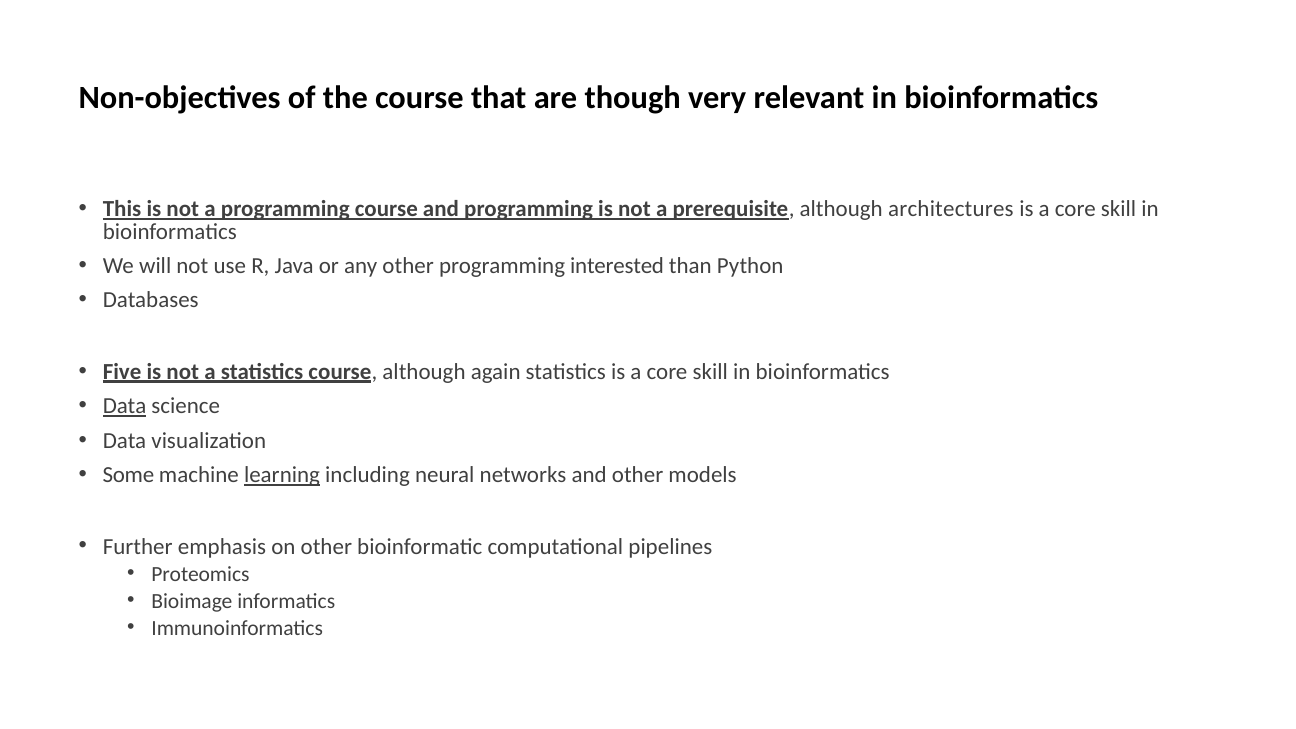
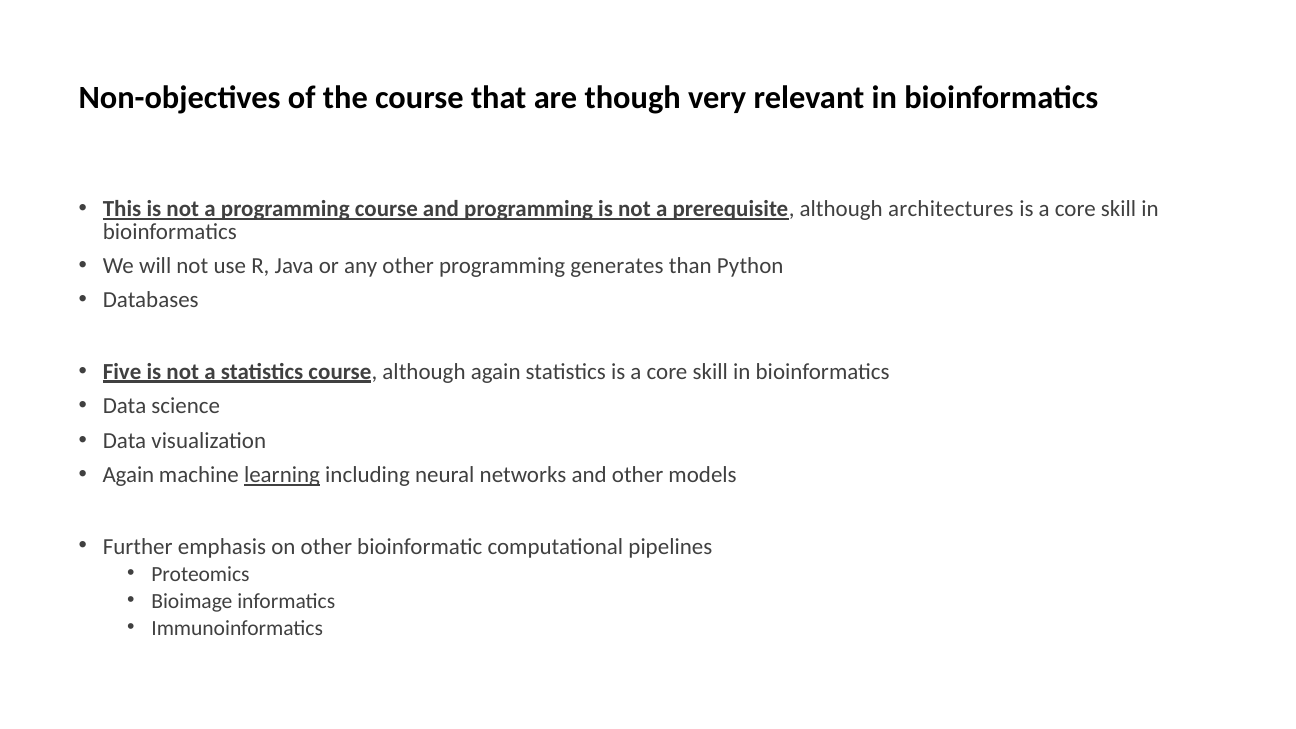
interested: interested -> generates
Data at (125, 406) underline: present -> none
Some at (128, 475): Some -> Again
